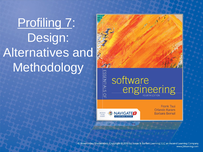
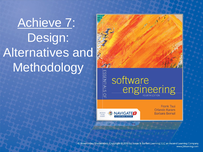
Profiling: Profiling -> Achieve
